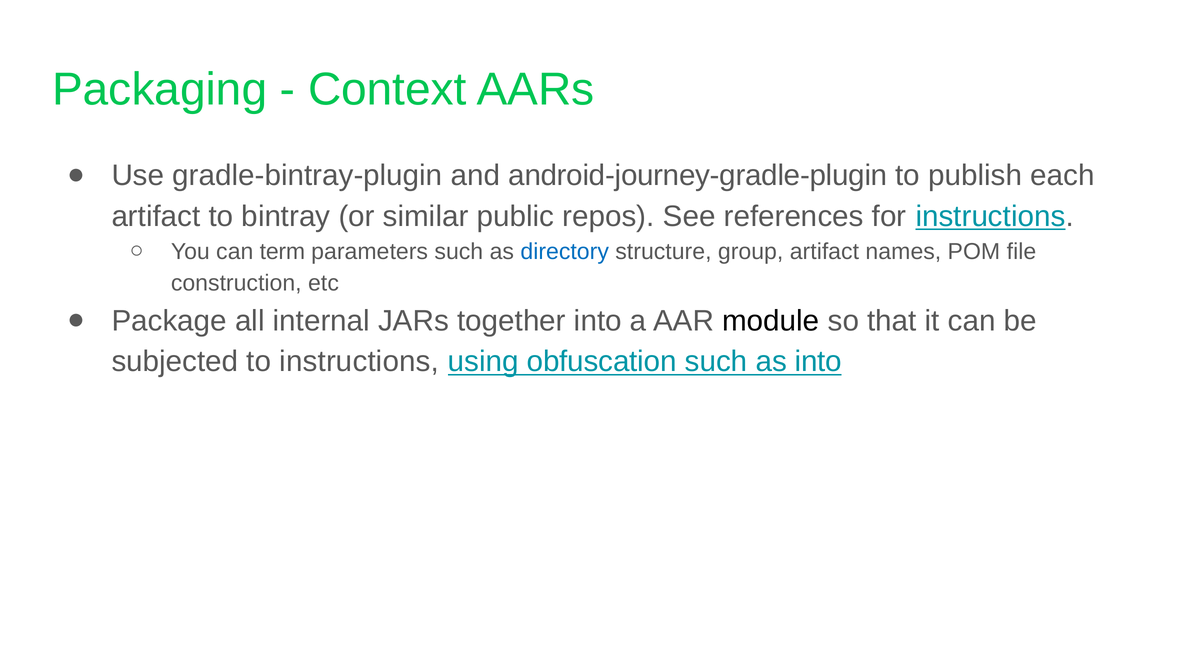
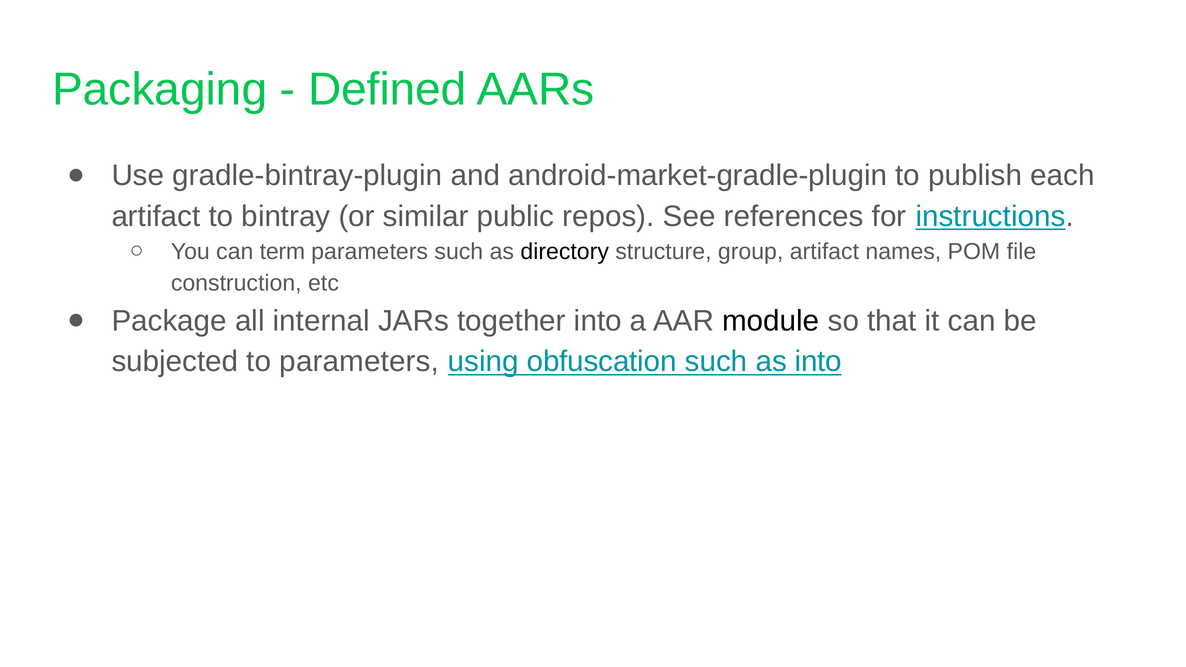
Context: Context -> Defined
android-journey-gradle-plugin: android-journey-gradle-plugin -> android-market-gradle-plugin
directory colour: blue -> black
to instructions: instructions -> parameters
